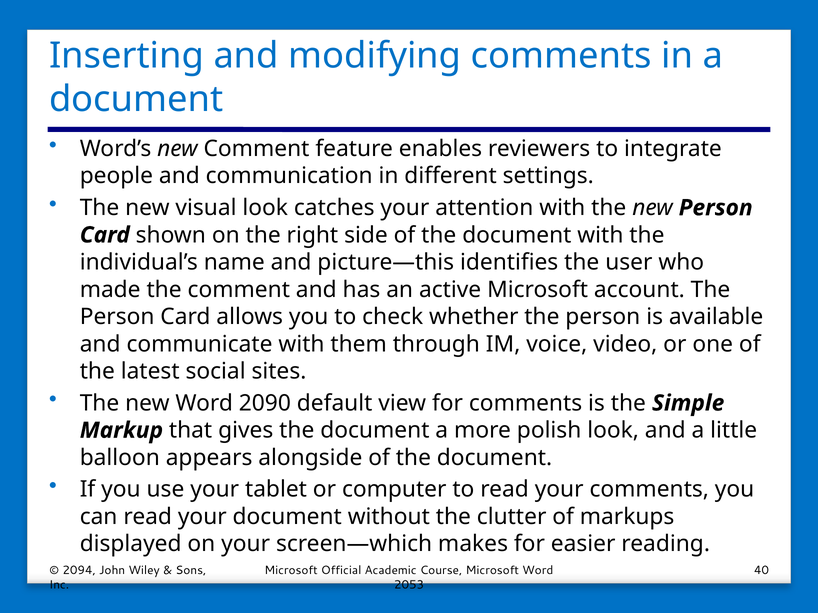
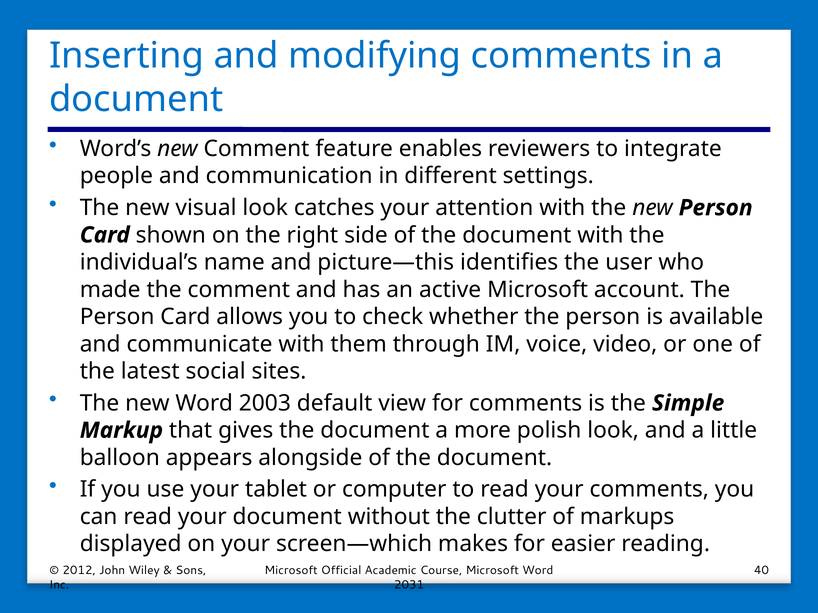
2090: 2090 -> 2003
2094: 2094 -> 2012
2053: 2053 -> 2031
